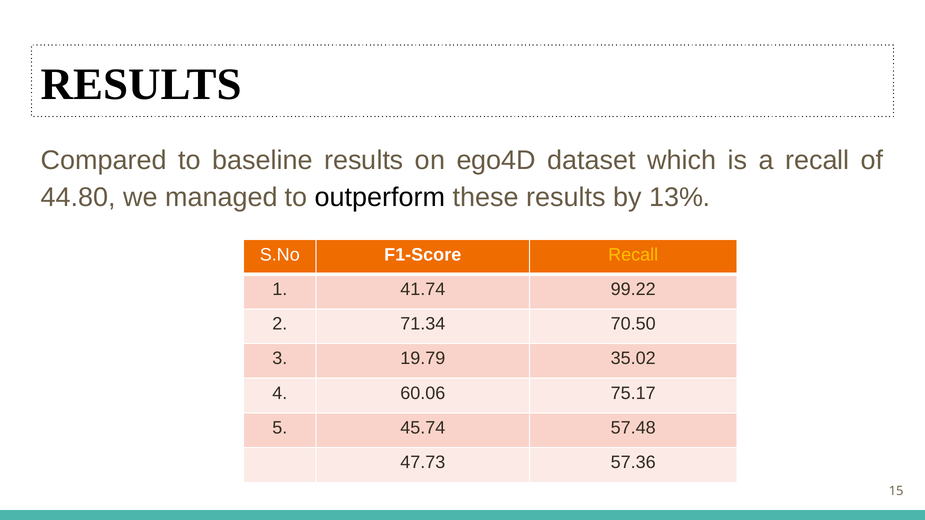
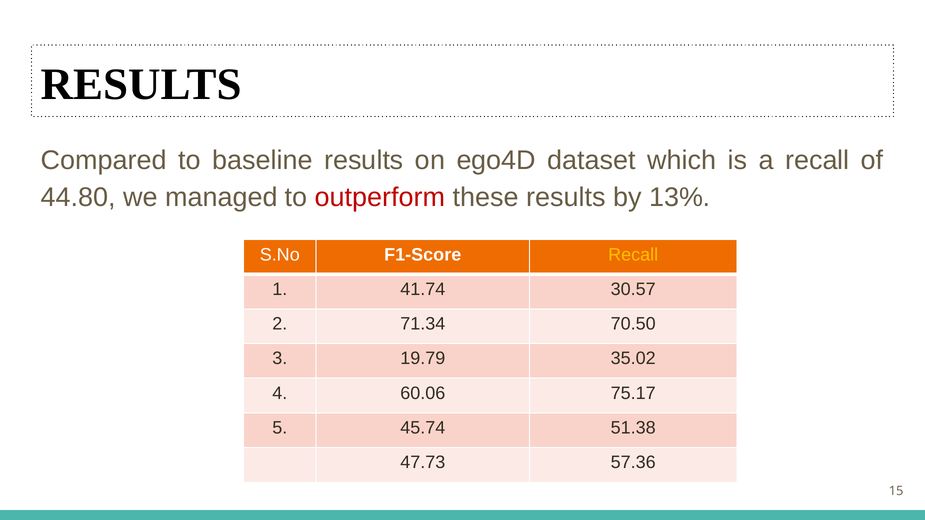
outperform colour: black -> red
99.22: 99.22 -> 30.57
57.48: 57.48 -> 51.38
